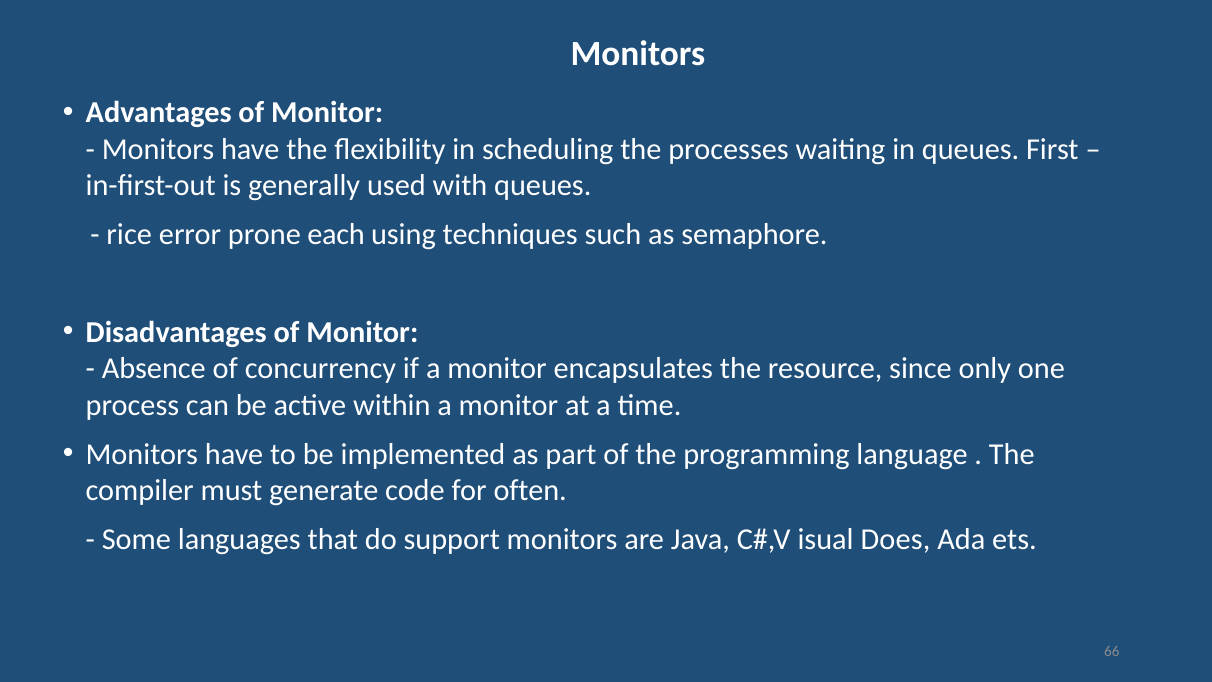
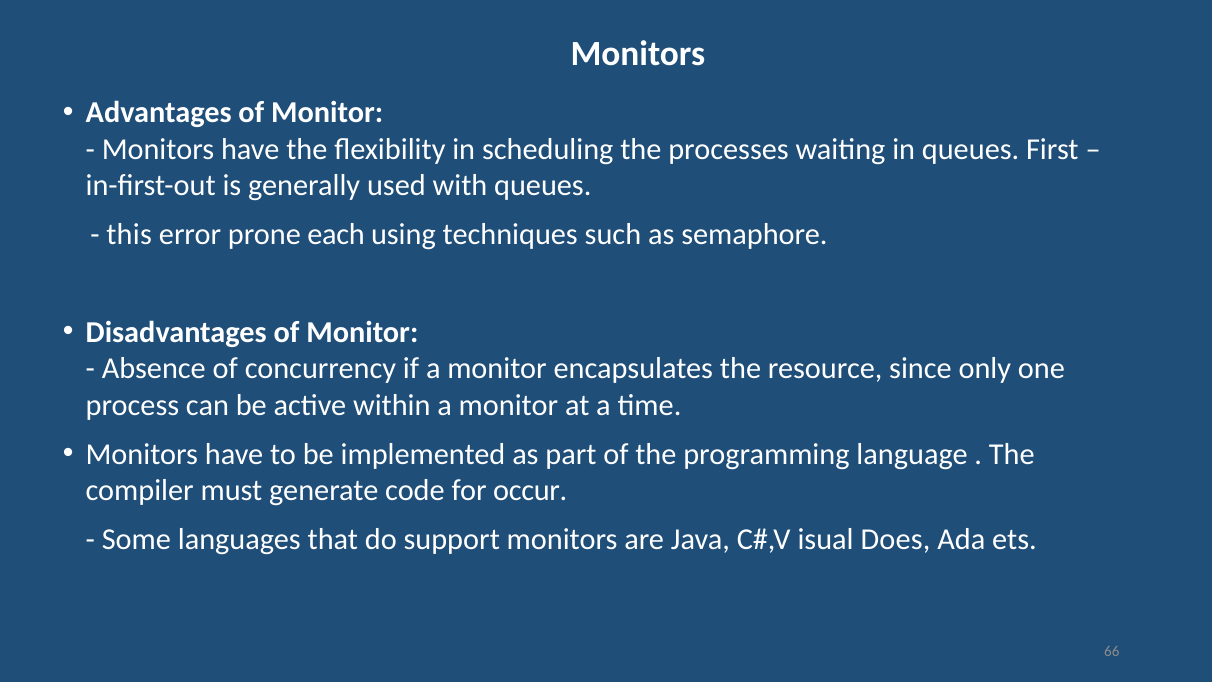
rice: rice -> this
often: often -> occur
